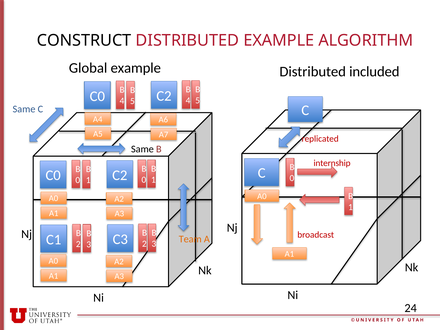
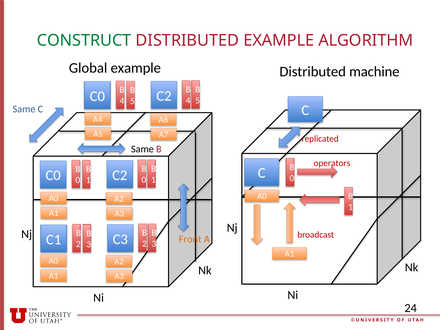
CONSTRUCT colour: black -> green
included: included -> machine
internship: internship -> operators
Team: Team -> Front
